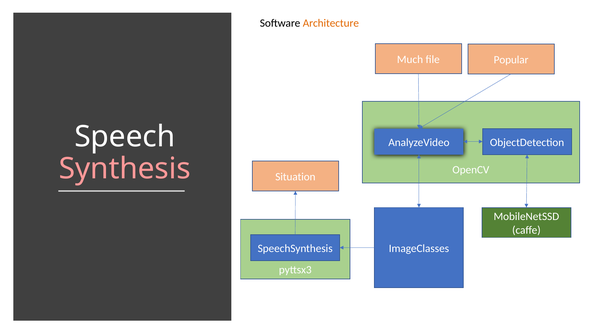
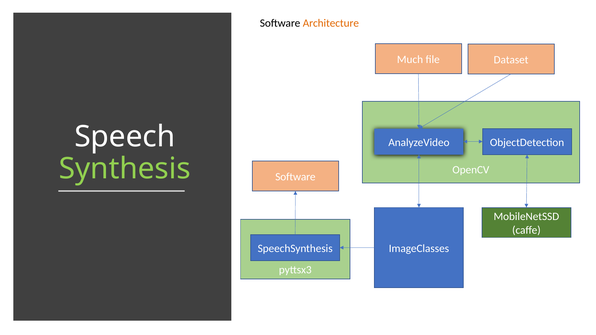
Popular: Popular -> Dataset
Synthesis colour: pink -> light green
Situation at (295, 177): Situation -> Software
